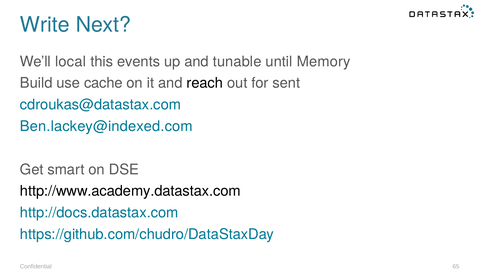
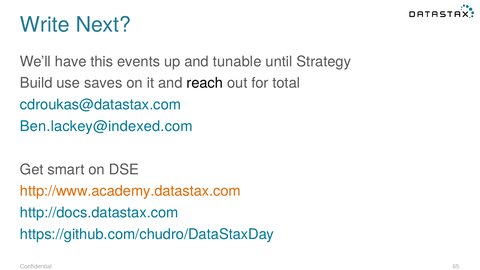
local: local -> have
Memory: Memory -> Strategy
cache: cache -> saves
sent: sent -> total
http://www.academy.datastax.com colour: black -> orange
